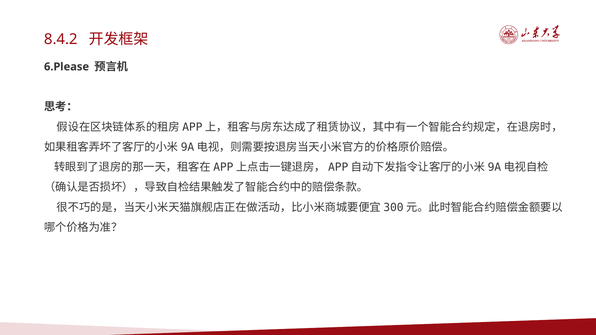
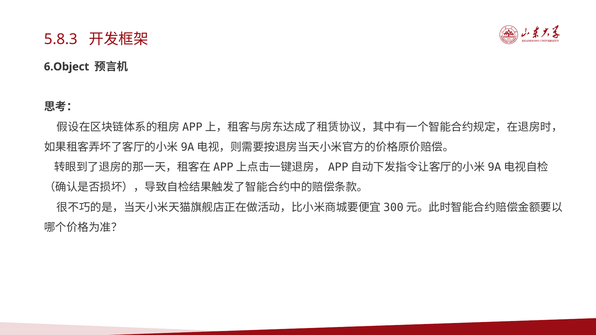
8.4.2: 8.4.2 -> 5.8.3
6.Please: 6.Please -> 6.Object
